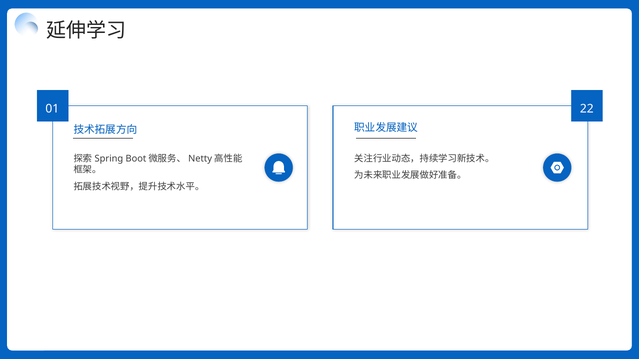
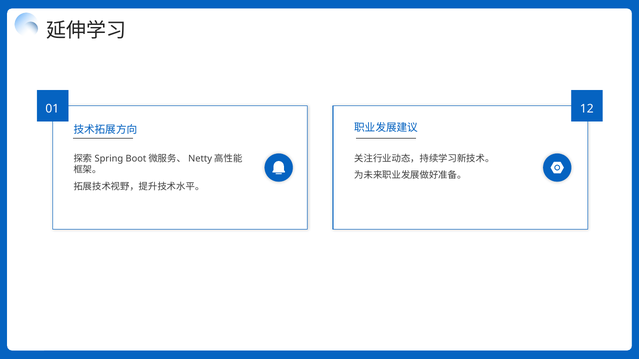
22: 22 -> 12
